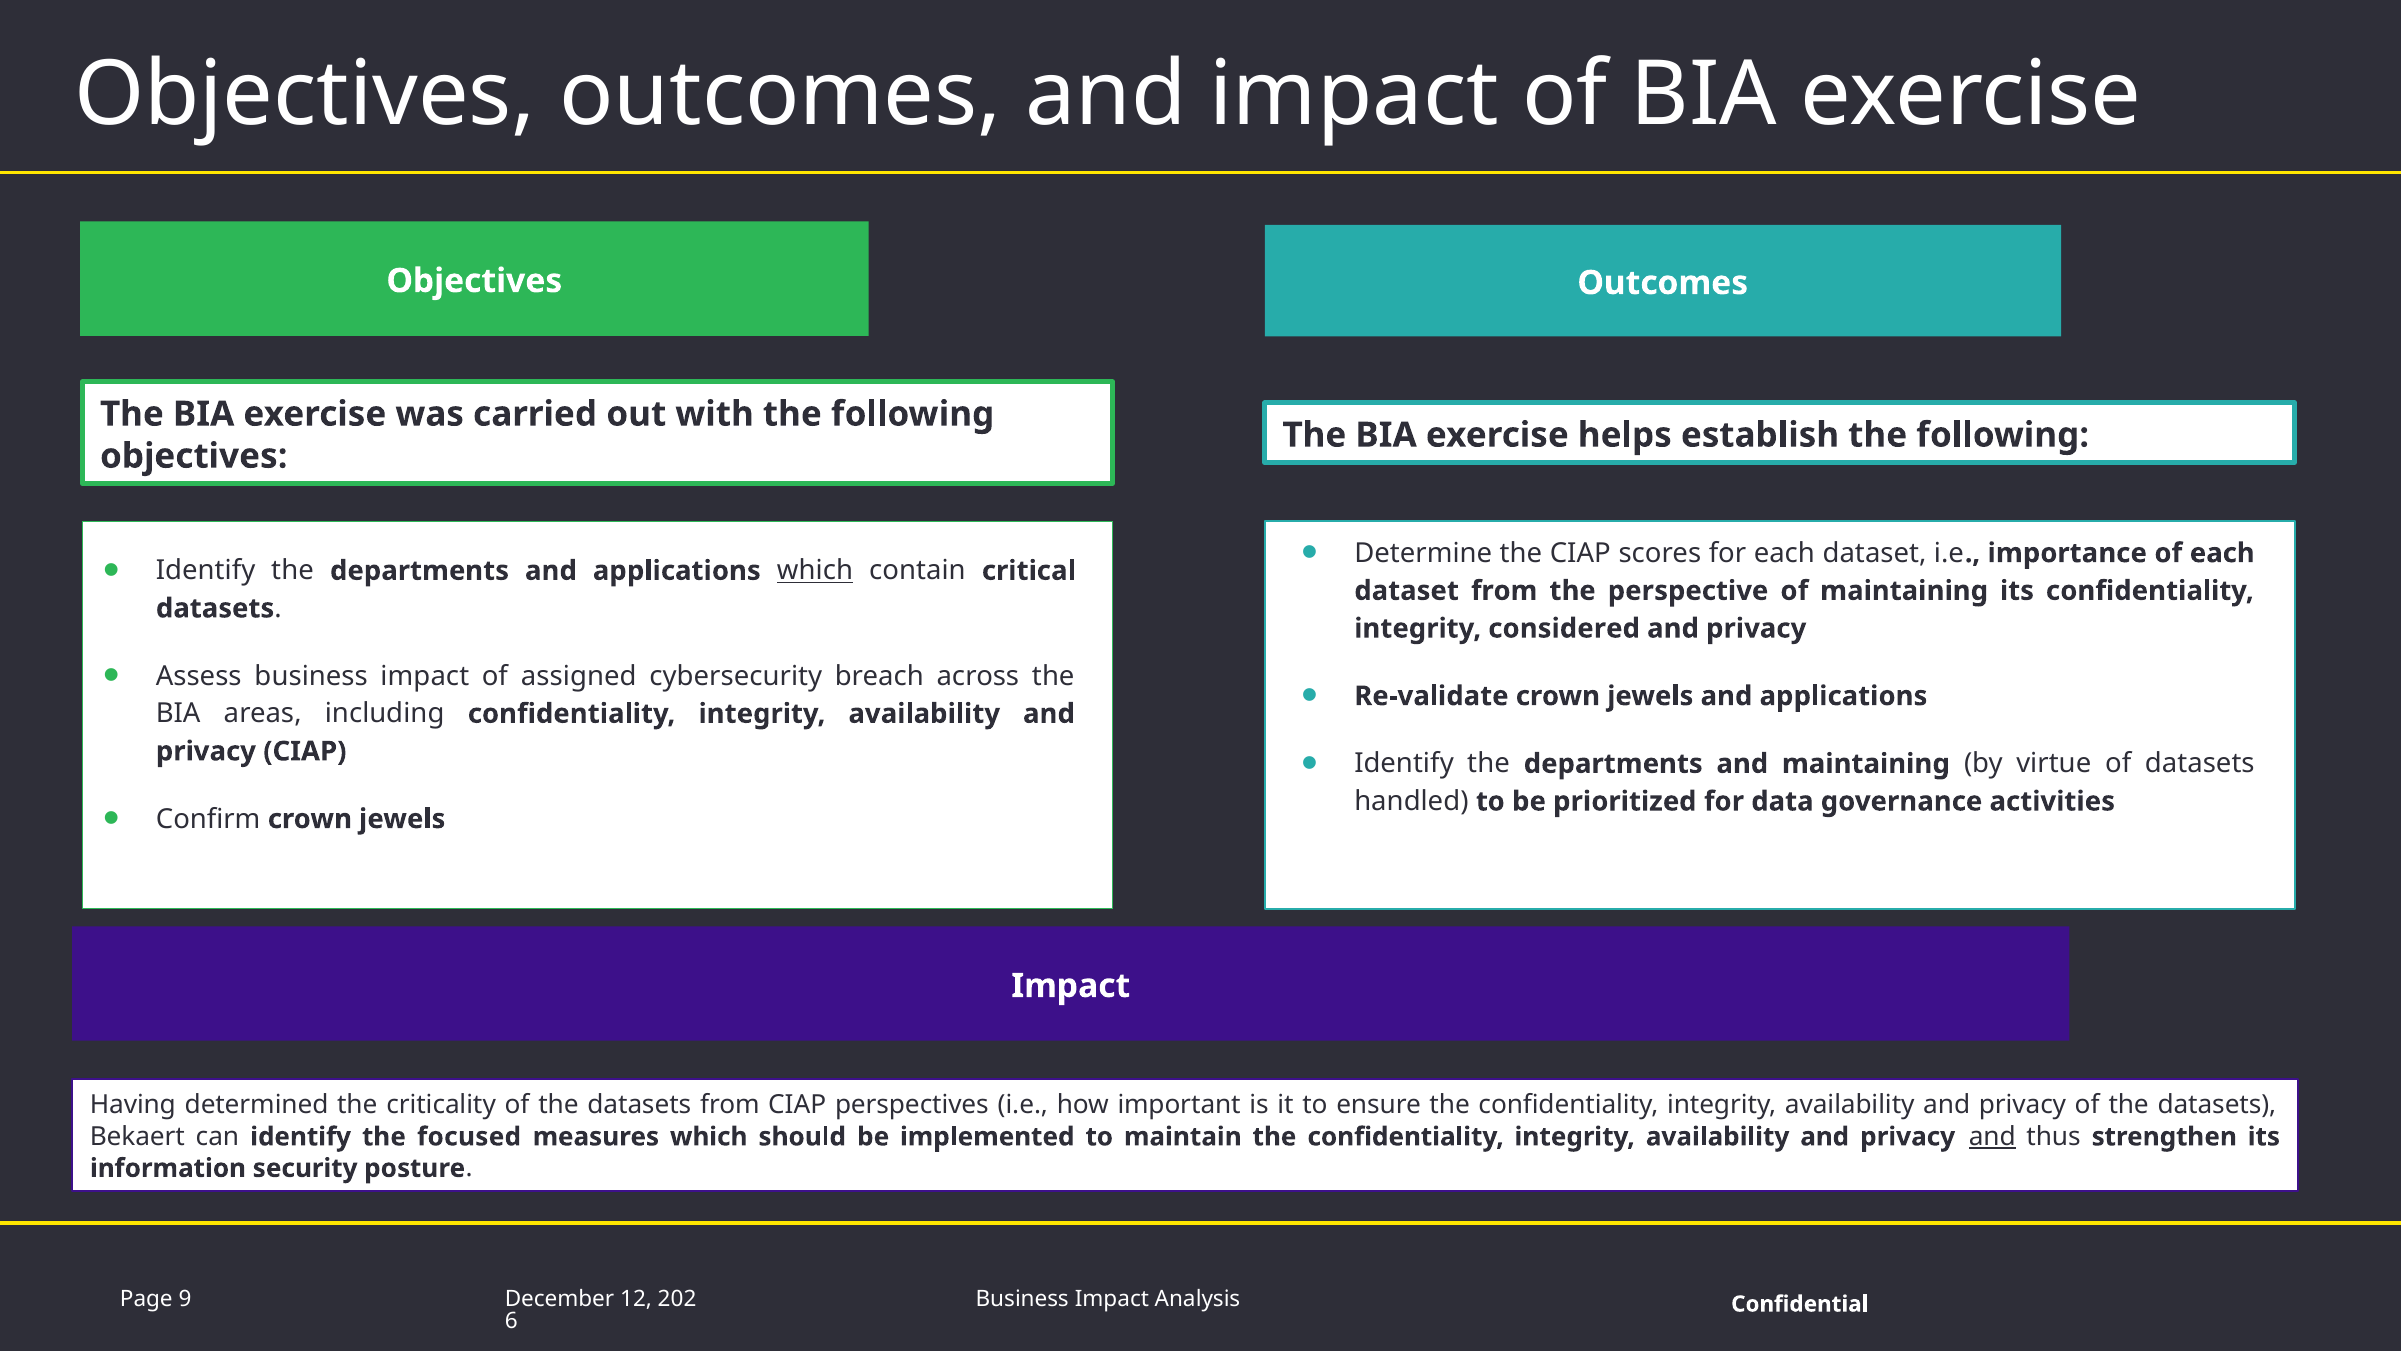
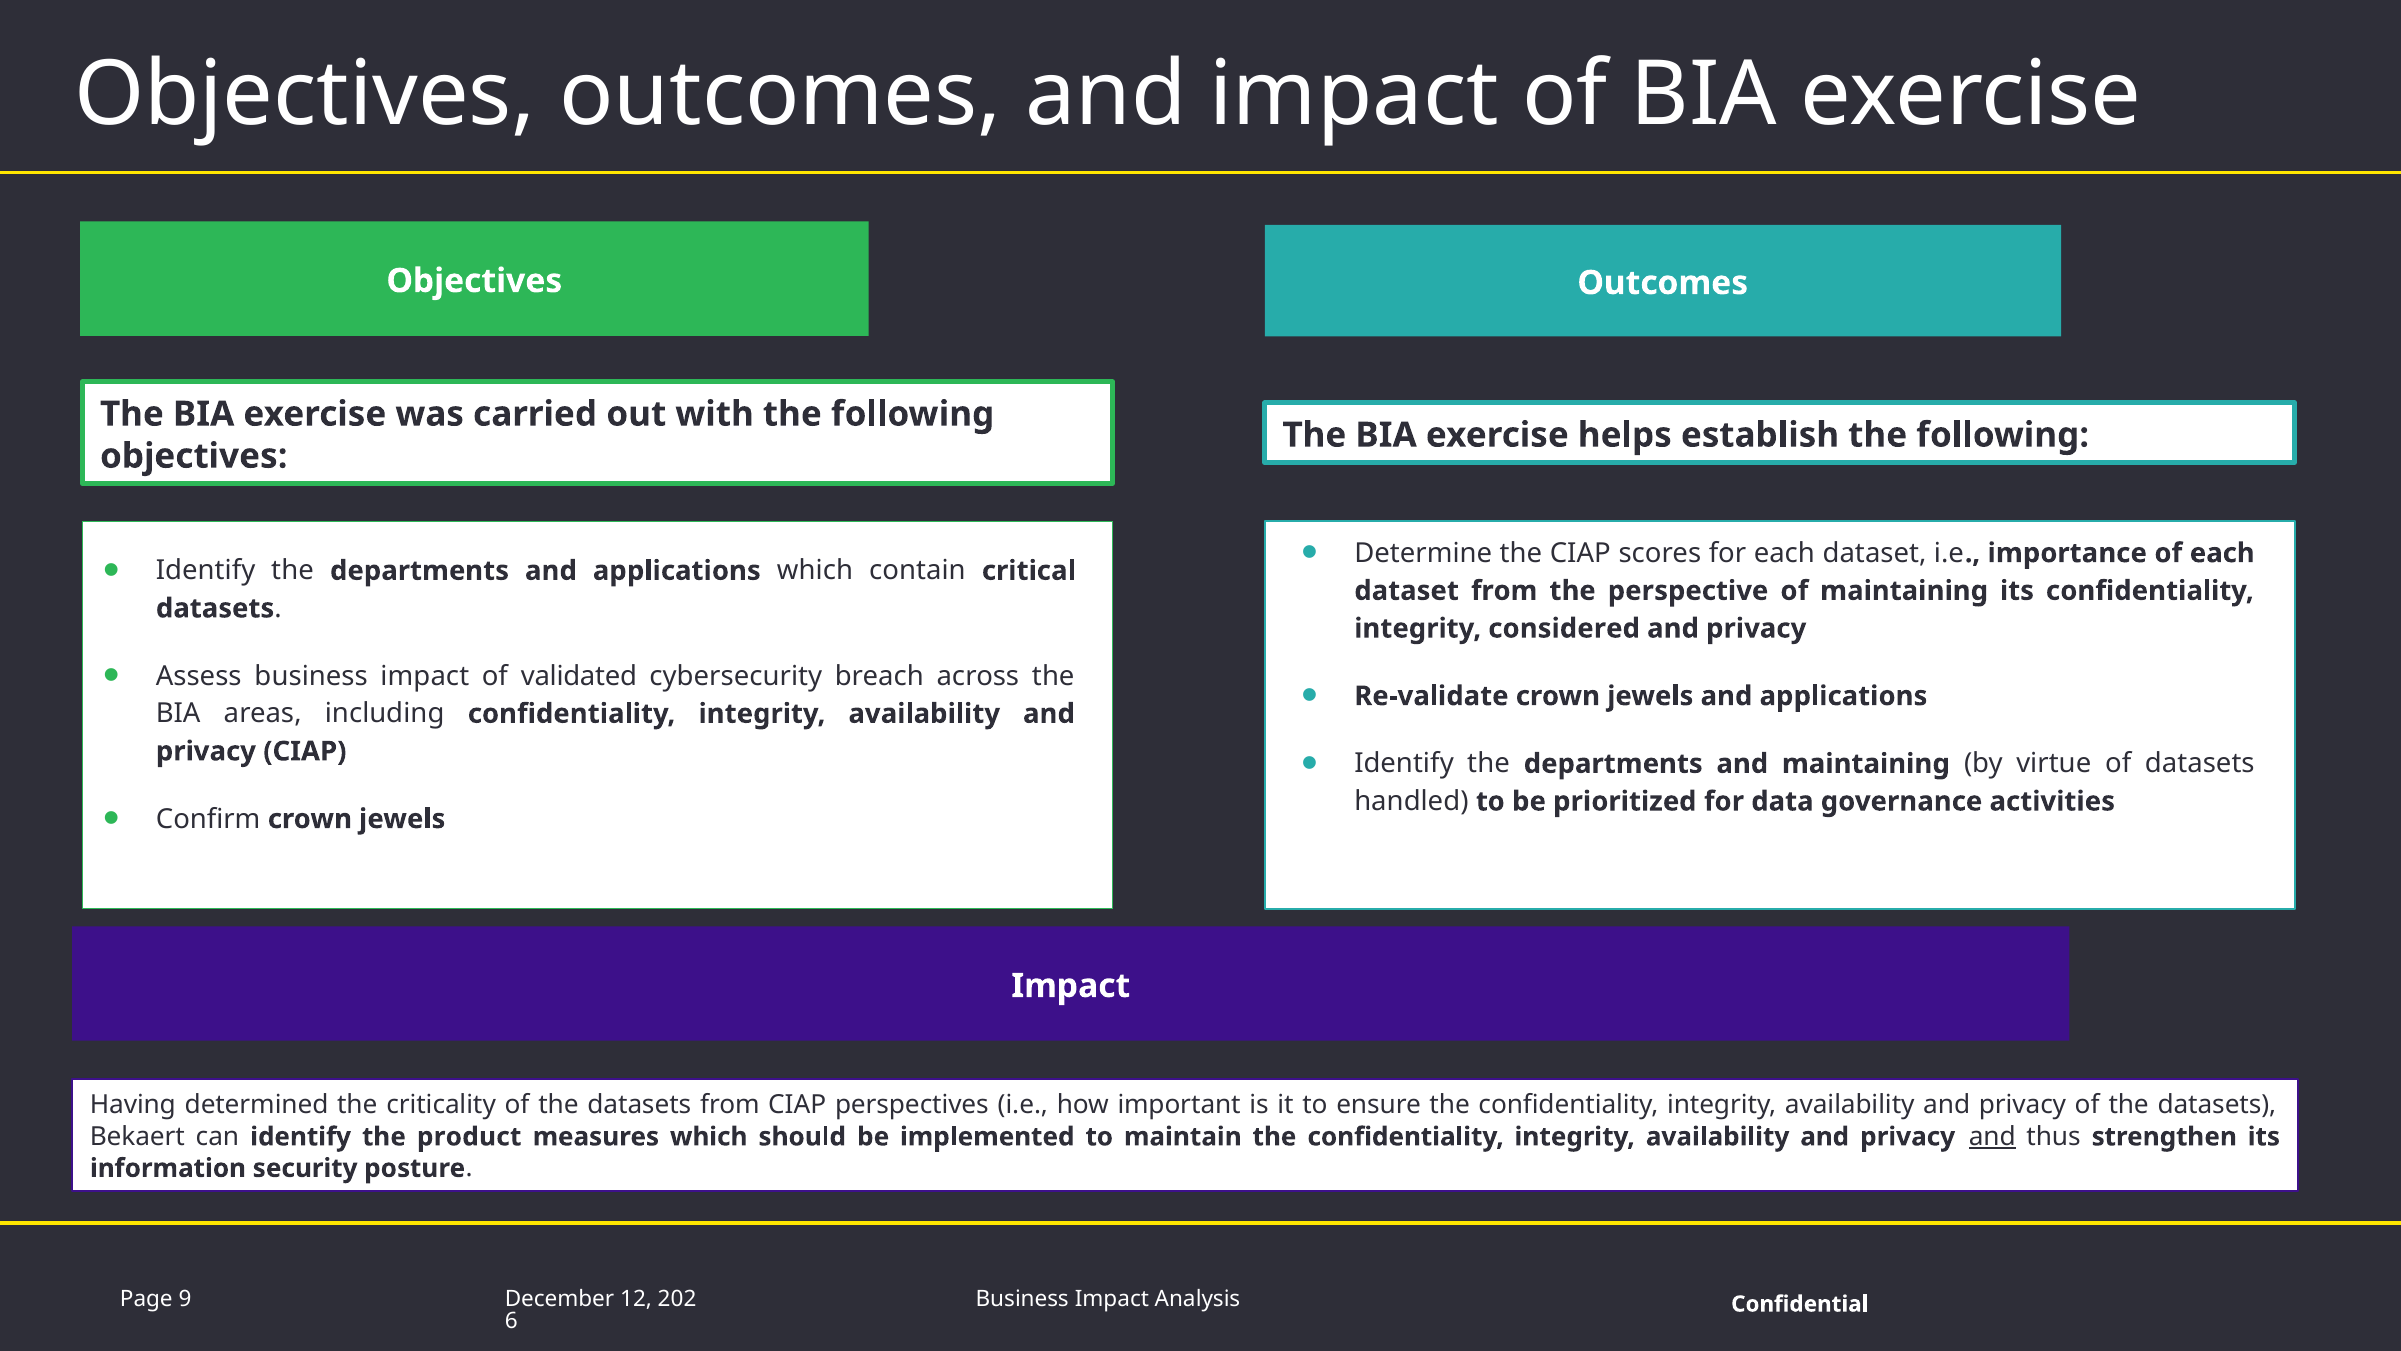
which at (815, 571) underline: present -> none
assigned: assigned -> validated
focused: focused -> product
